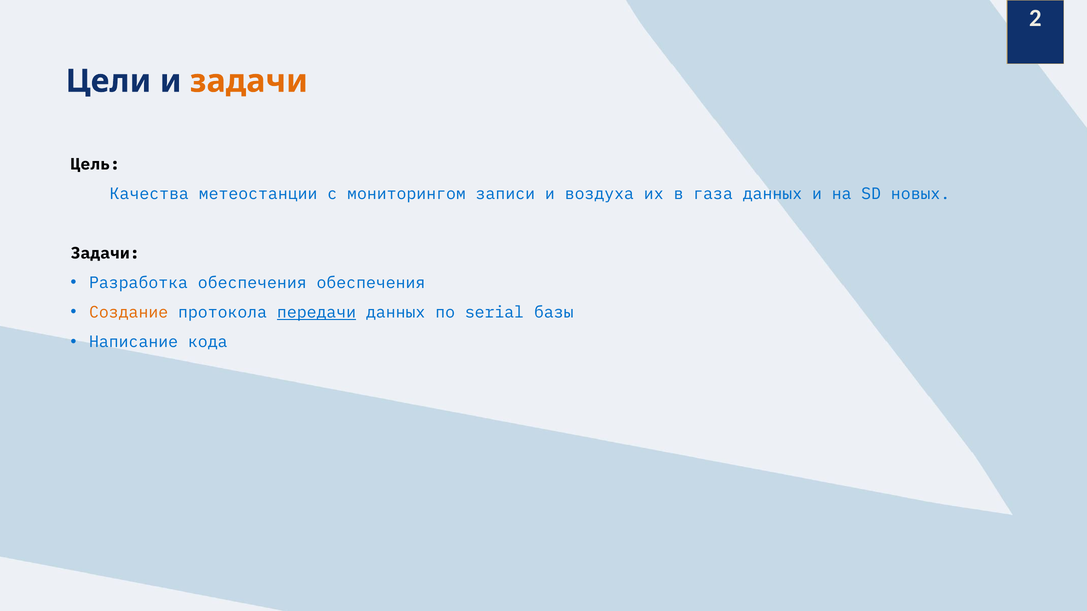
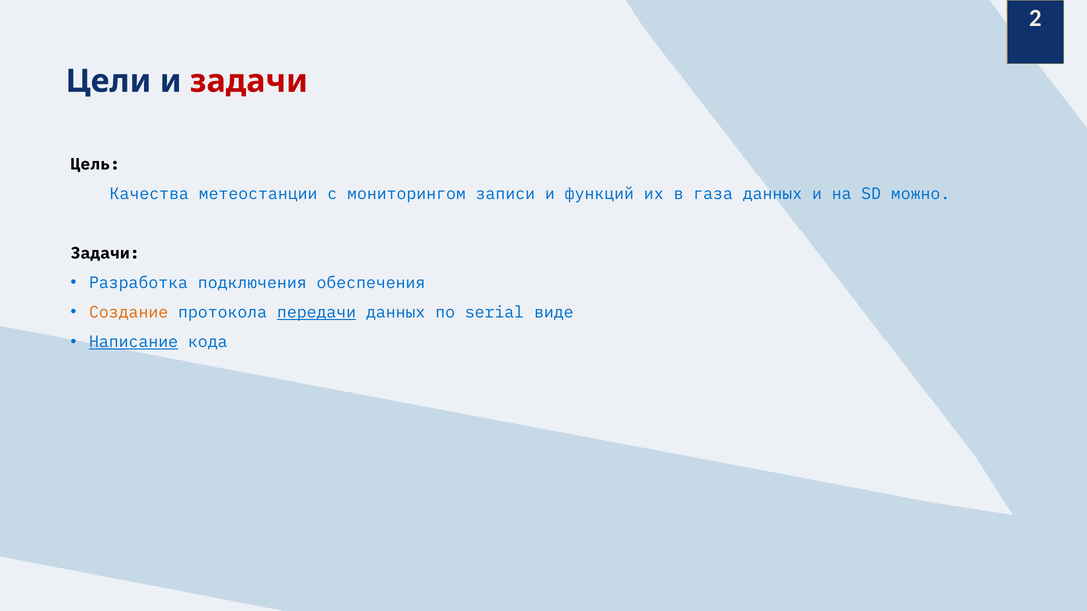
задачи at (249, 81) colour: orange -> red
воздуха: воздуха -> функций
новых: новых -> можно
Разработка обеспечения: обеспечения -> подключения
базы: базы -> виде
Написание underline: none -> present
